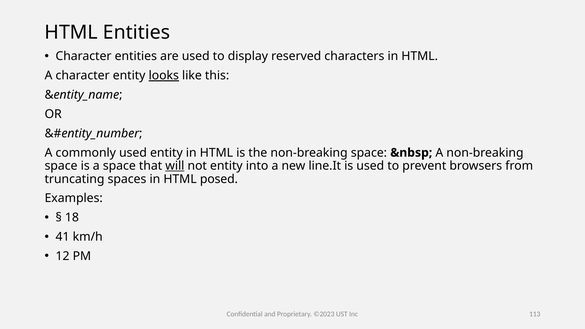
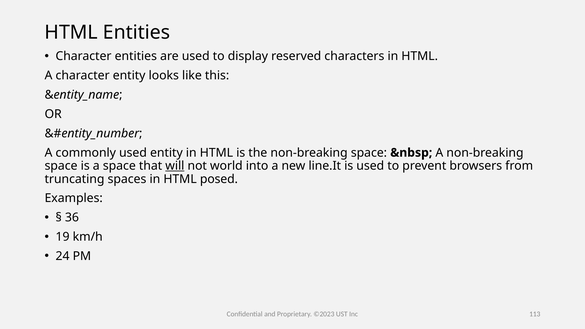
looks underline: present -> none
not entity: entity -> world
18: 18 -> 36
41: 41 -> 19
12: 12 -> 24
